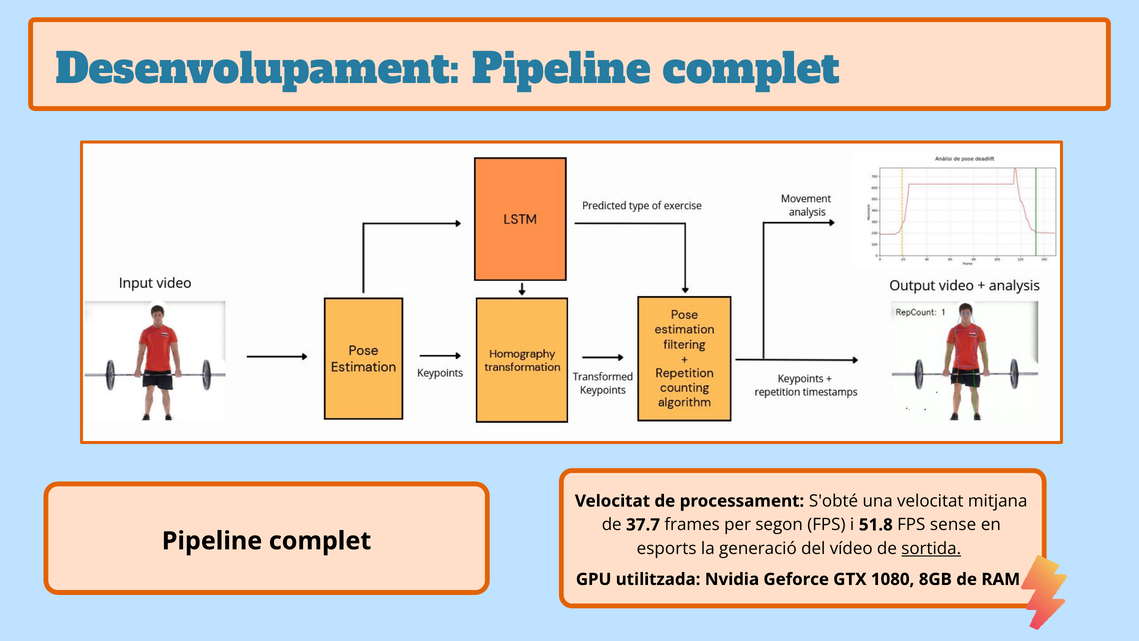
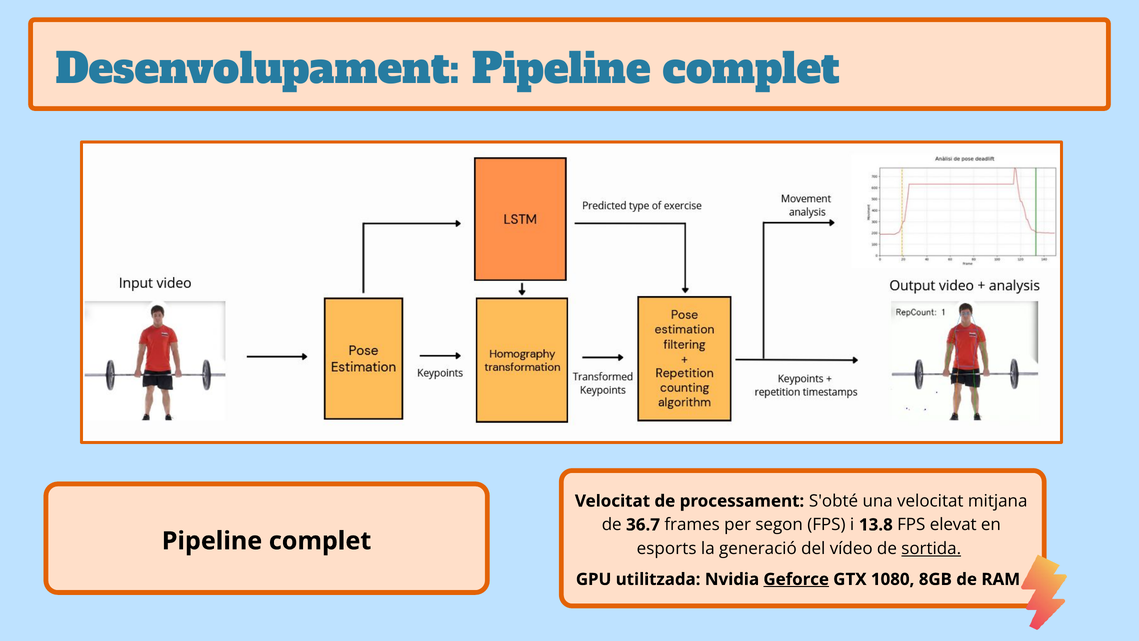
37.7: 37.7 -> 36.7
51.8: 51.8 -> 13.8
sense: sense -> elevat
Geforce underline: none -> present
